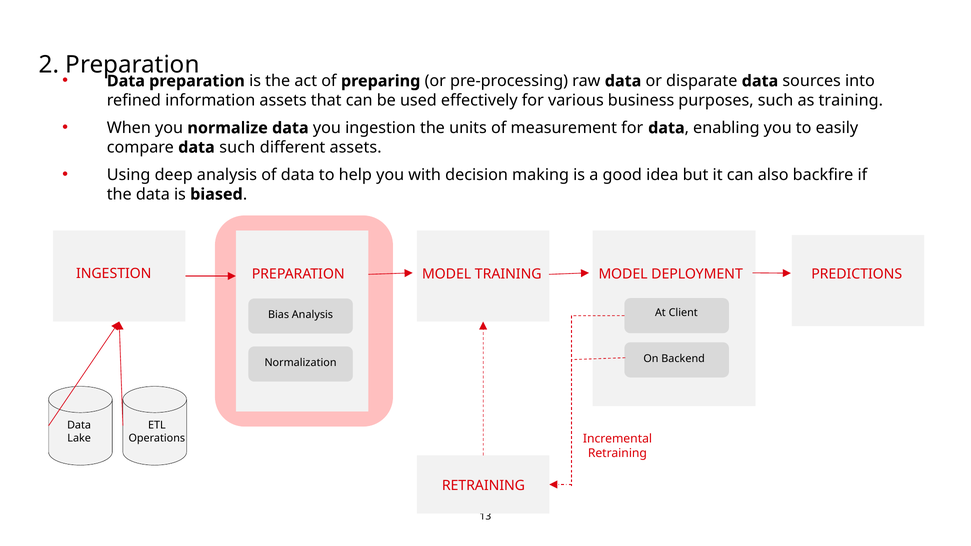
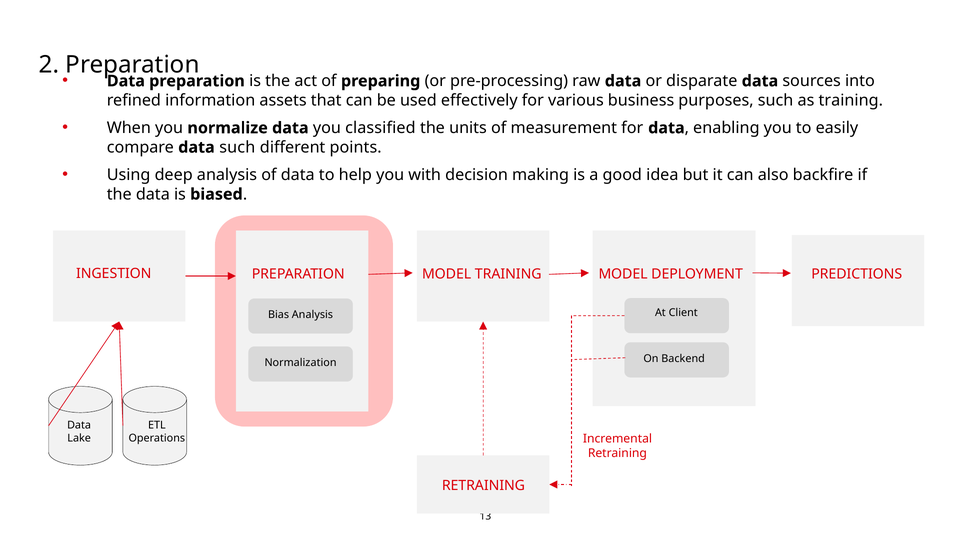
you ingestion: ingestion -> classified
different assets: assets -> points
